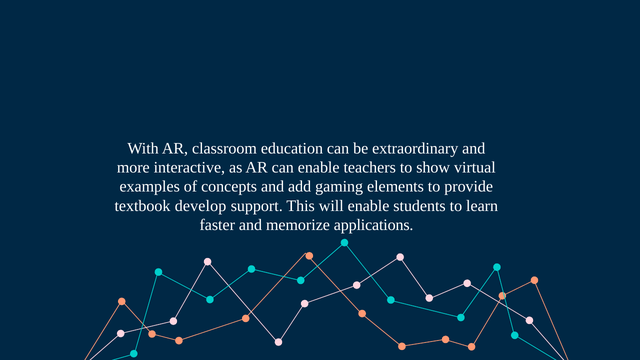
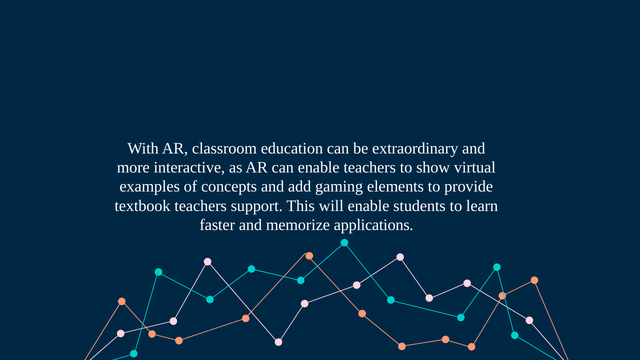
textbook develop: develop -> teachers
